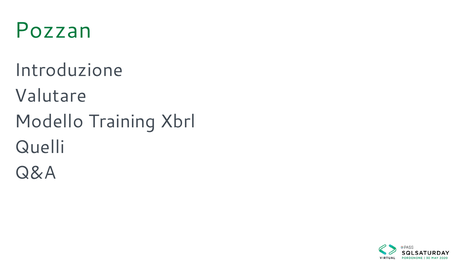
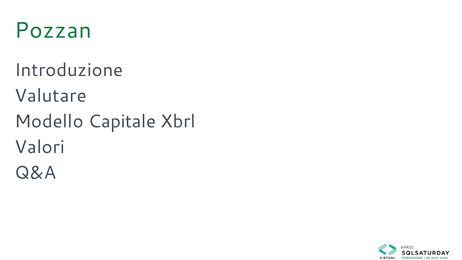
Training: Training -> Capitale
Quelli: Quelli -> Valori
